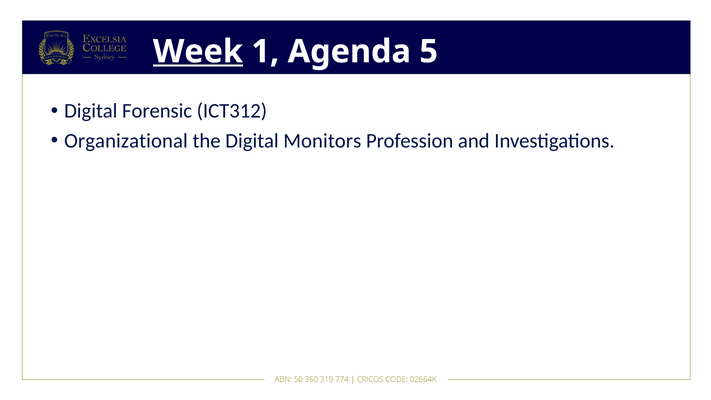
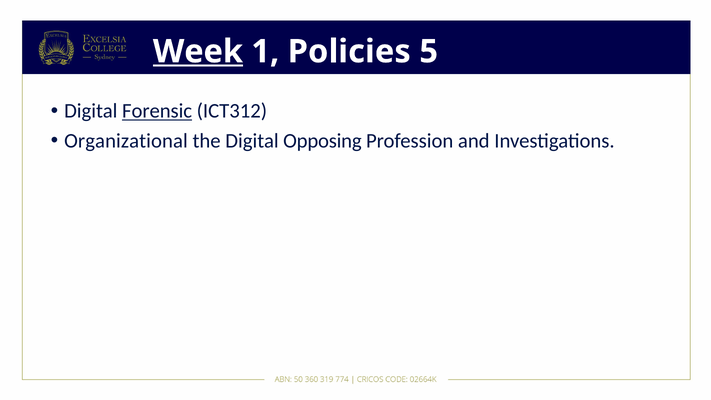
Agenda: Agenda -> Policies
Forensic underline: none -> present
Monitors: Monitors -> Opposing
